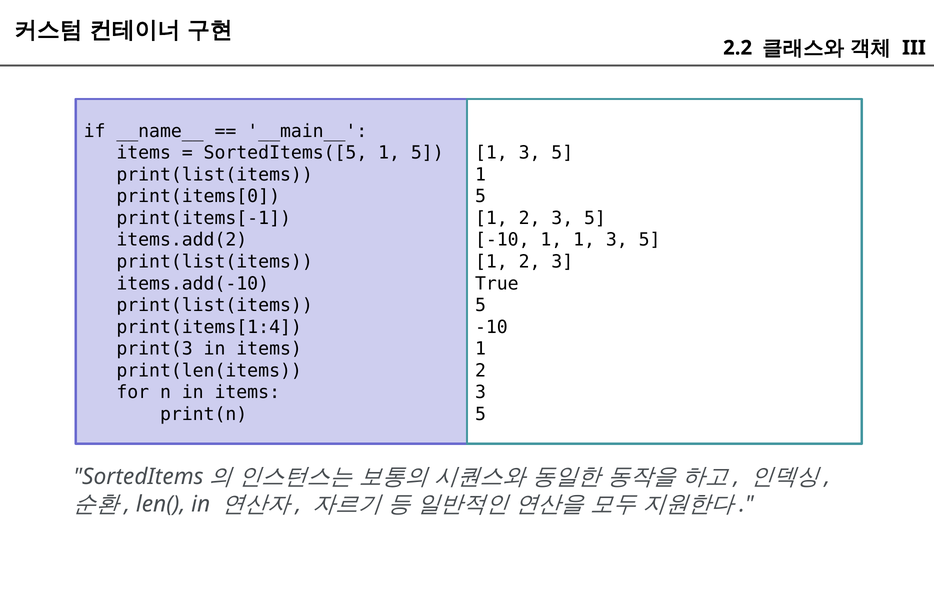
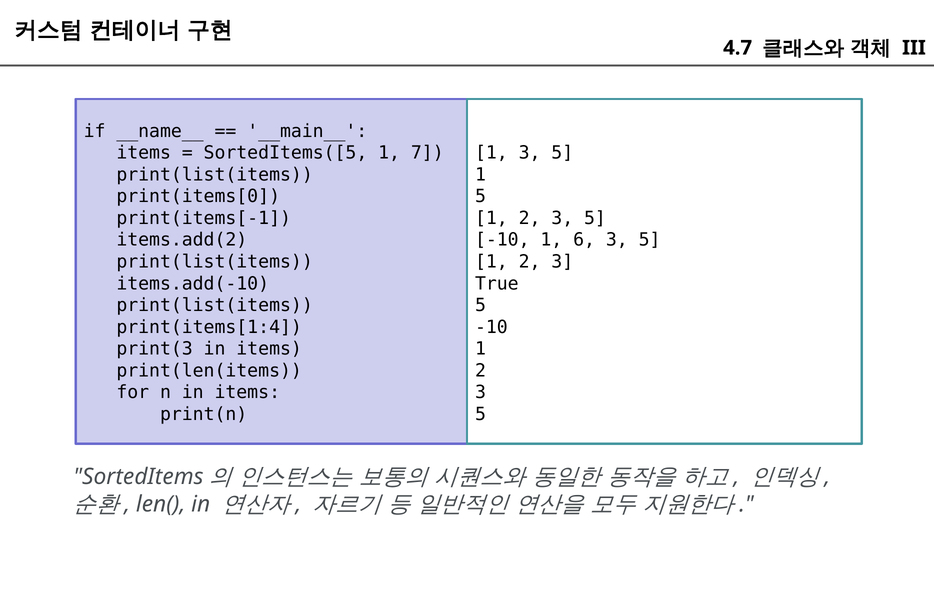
2.2: 2.2 -> 4.7
SortedItems([5 1 5: 5 -> 7
1 1: 1 -> 6
